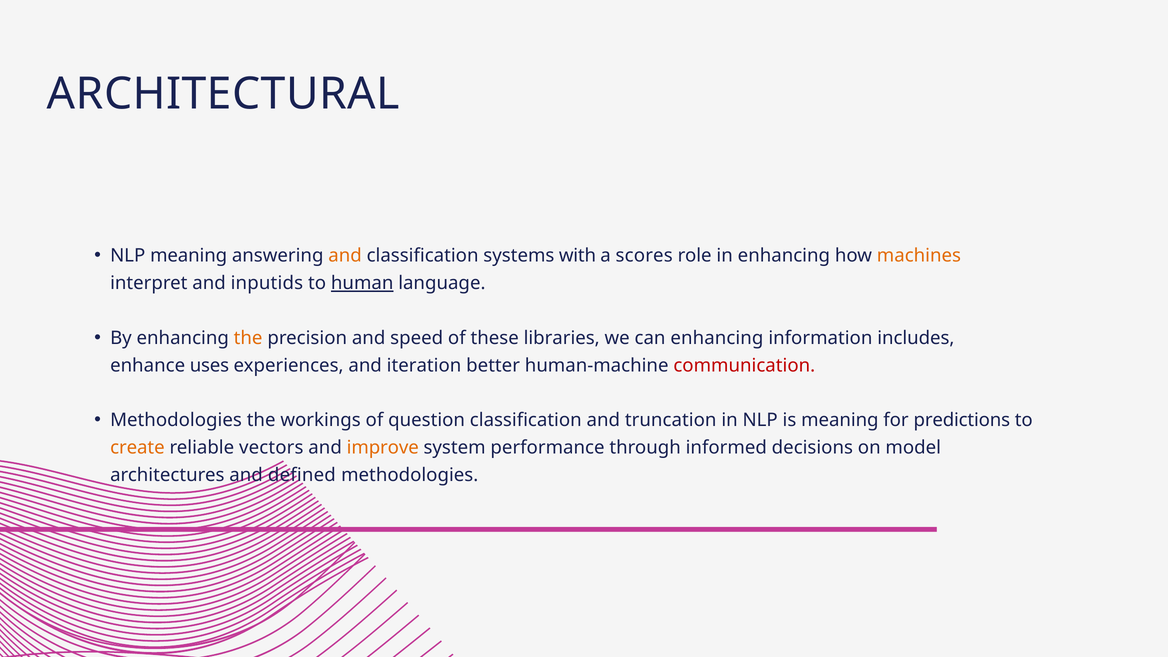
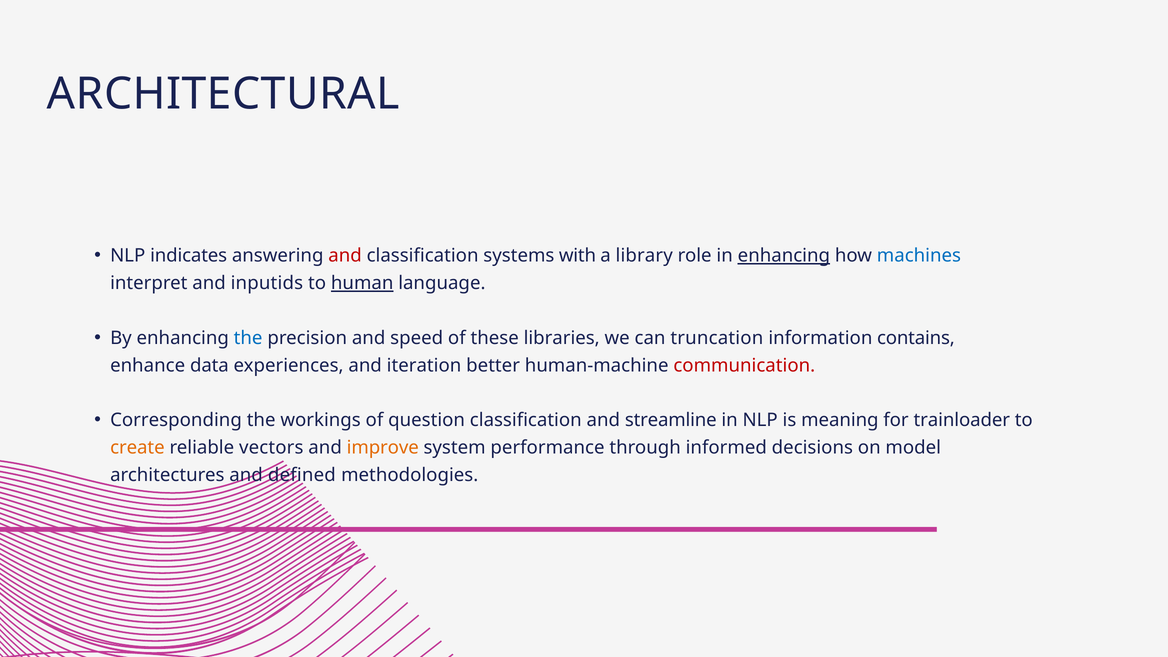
NLP meaning: meaning -> indicates
and at (345, 256) colour: orange -> red
scores: scores -> library
enhancing at (784, 256) underline: none -> present
machines colour: orange -> blue
the at (248, 338) colour: orange -> blue
can enhancing: enhancing -> truncation
includes: includes -> contains
uses: uses -> data
Methodologies at (176, 420): Methodologies -> Corresponding
truncation: truncation -> streamline
predictions: predictions -> trainloader
